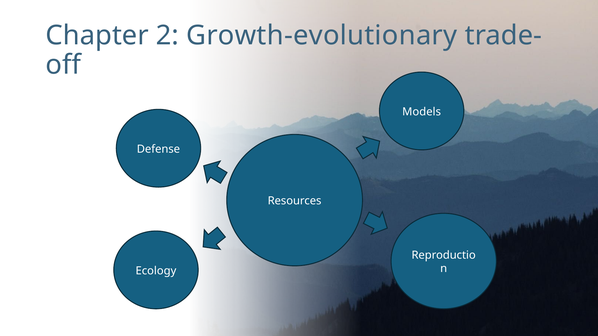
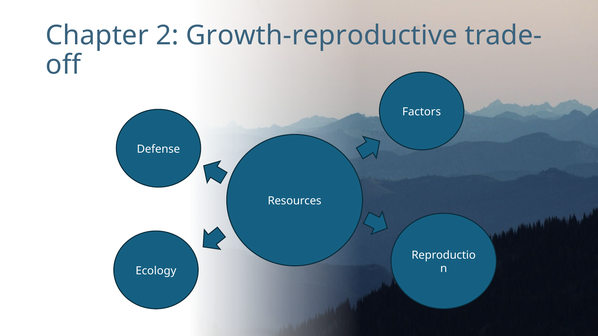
Growth-evolutionary: Growth-evolutionary -> Growth-reproductive
Models: Models -> Factors
